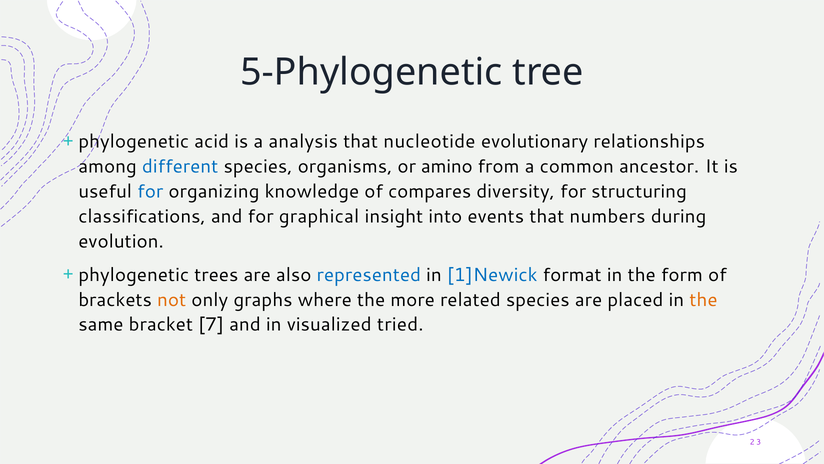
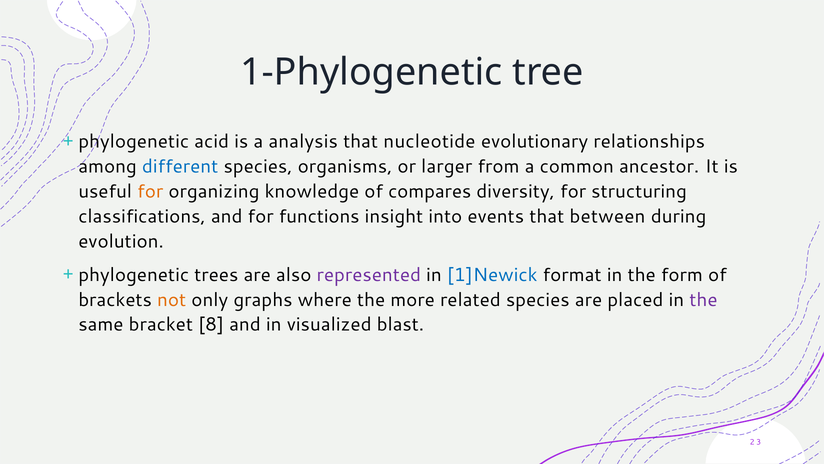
5-Phylogenetic: 5-Phylogenetic -> 1-Phylogenetic
amino: amino -> larger
for at (150, 191) colour: blue -> orange
graphical: graphical -> functions
numbers: numbers -> between
represented colour: blue -> purple
the at (703, 299) colour: orange -> purple
7: 7 -> 8
tried: tried -> blast
